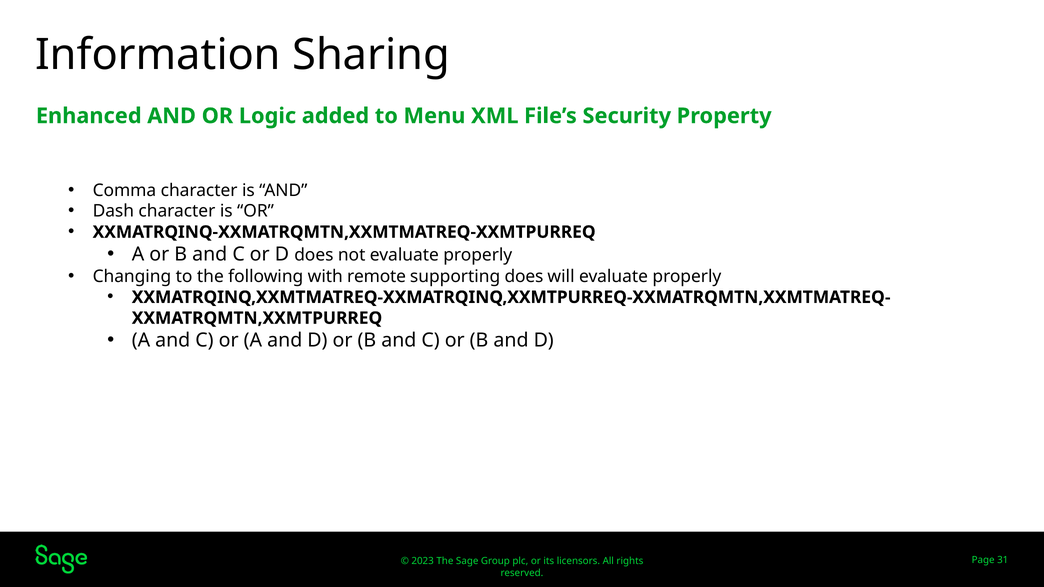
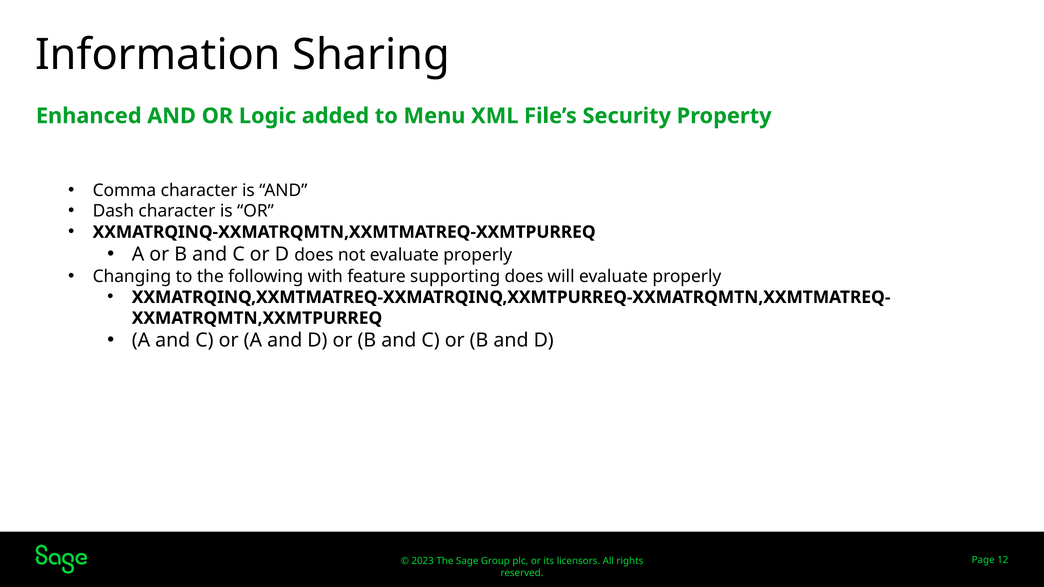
remote: remote -> feature
31: 31 -> 12
